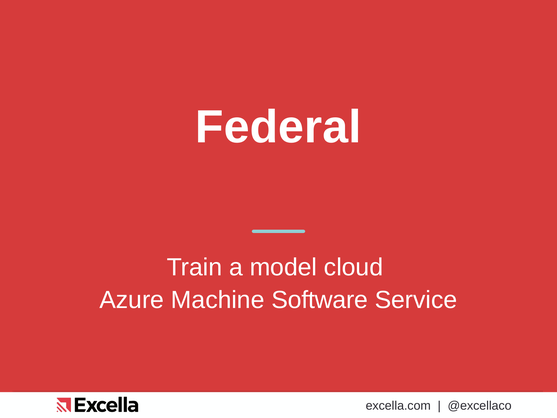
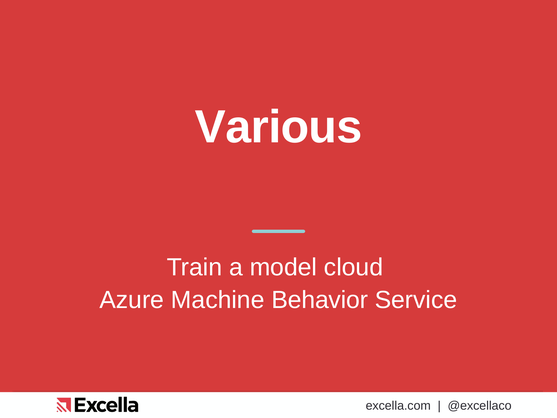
Federal: Federal -> Various
Software: Software -> Behavior
